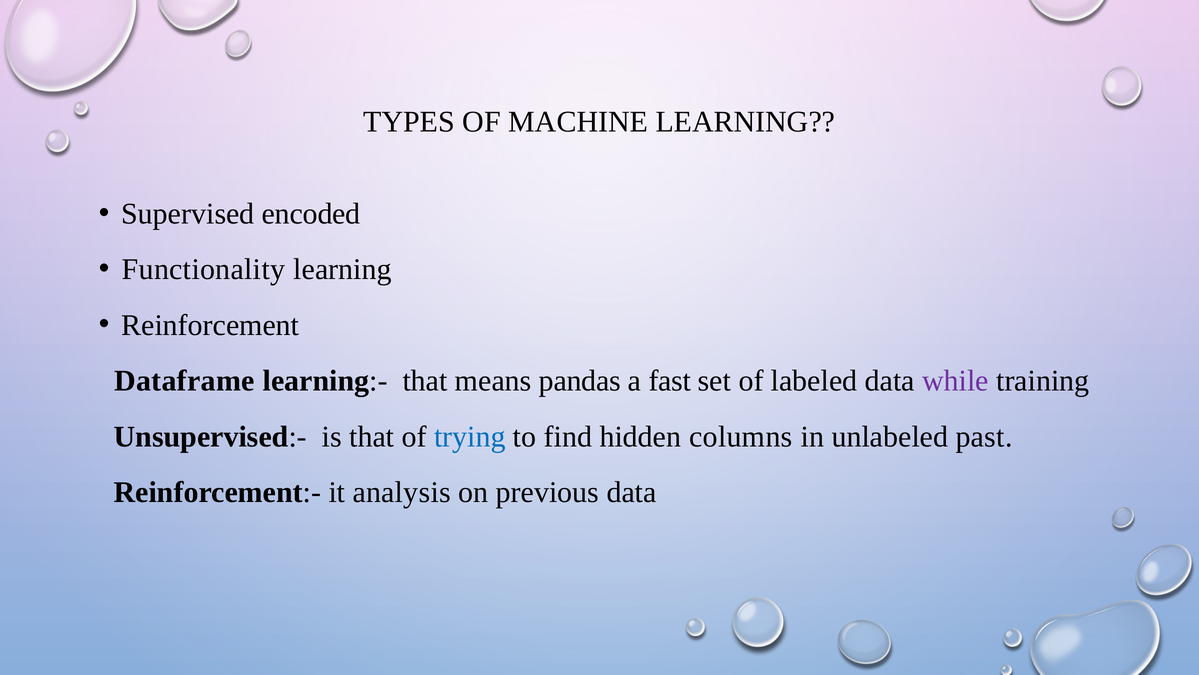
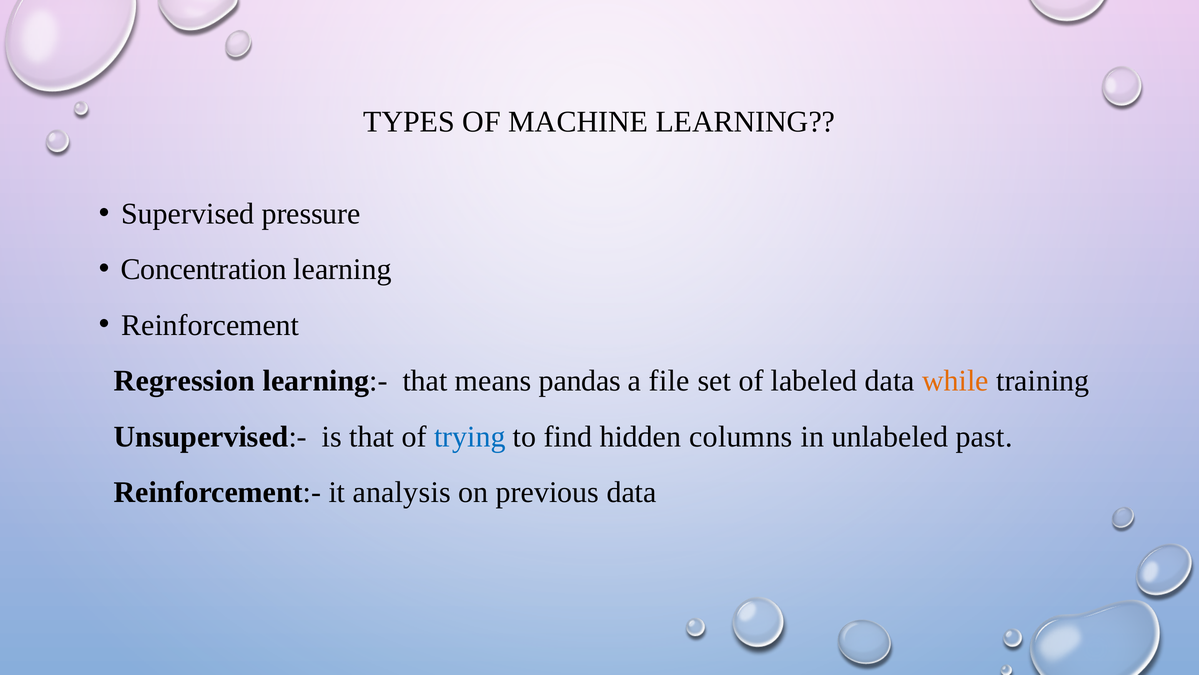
encoded: encoded -> pressure
Functionality: Functionality -> Concentration
Dataframe: Dataframe -> Regression
fast: fast -> file
while colour: purple -> orange
